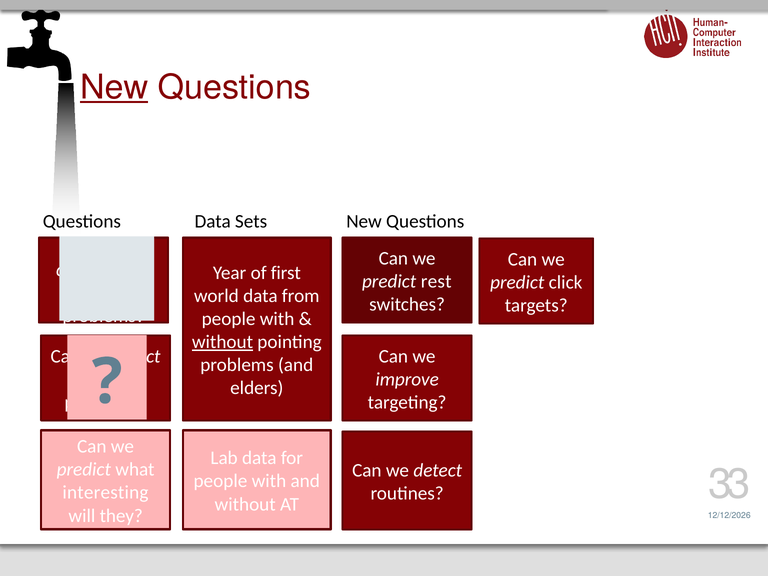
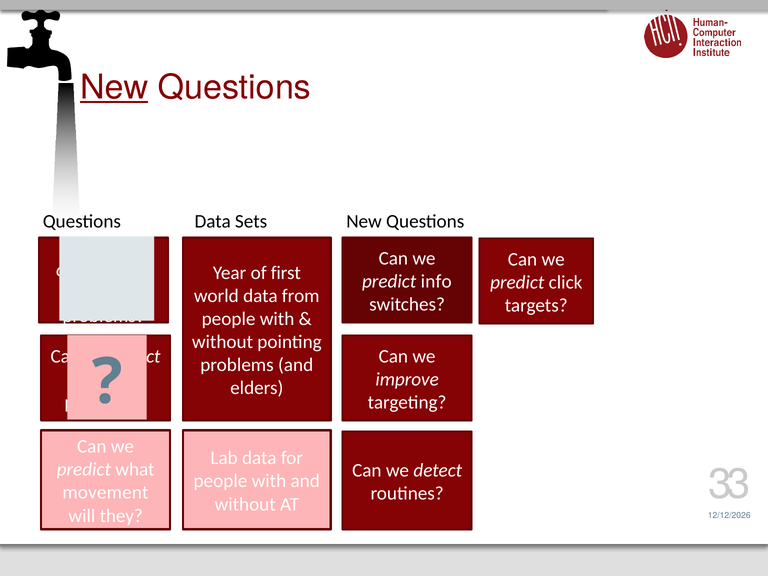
rest: rest -> info
without at (222, 342) underline: present -> none
interesting: interesting -> movement
